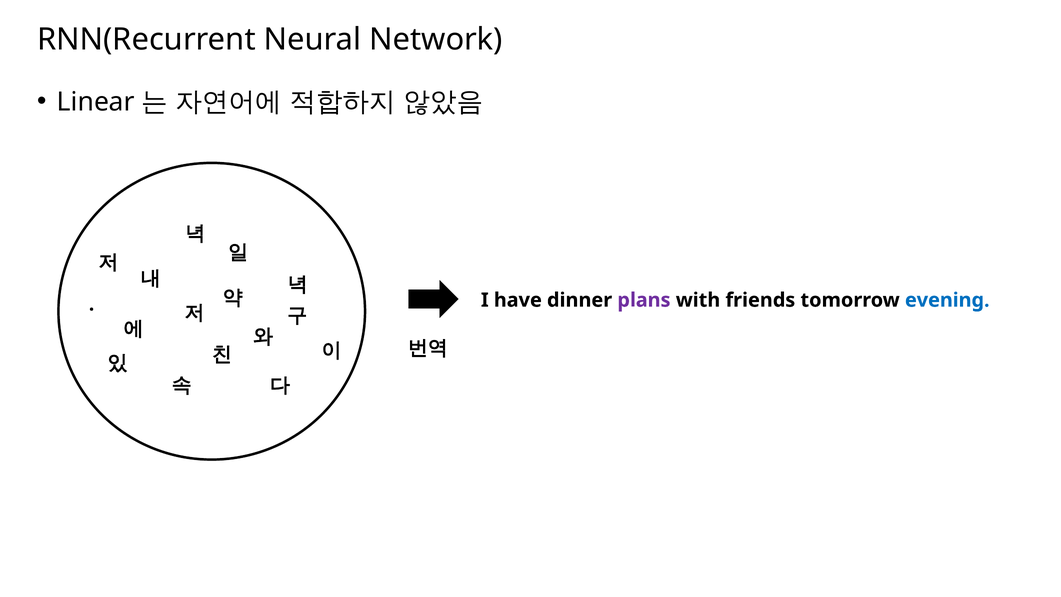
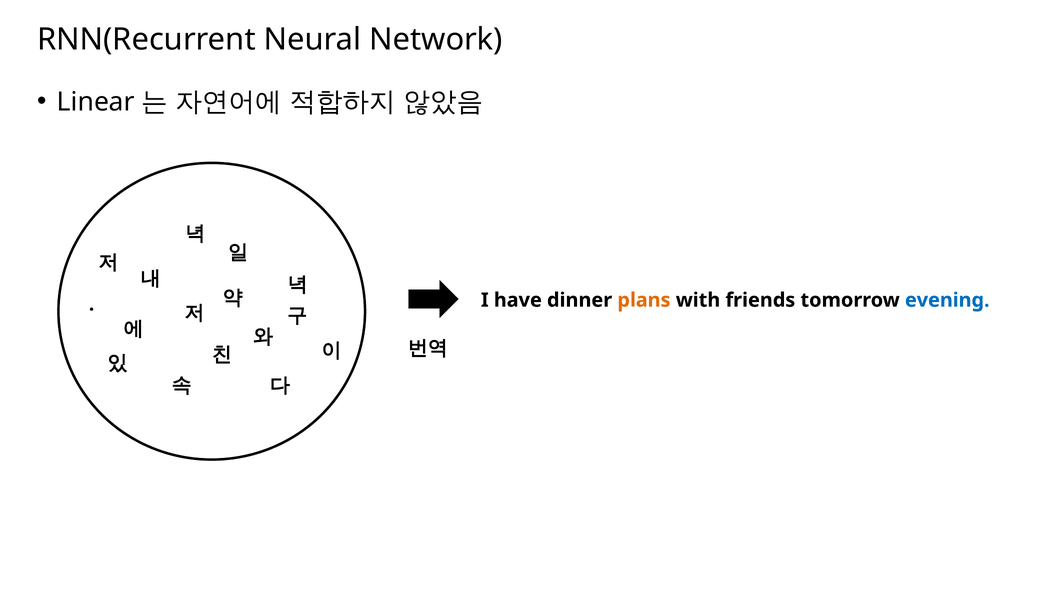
plans colour: purple -> orange
